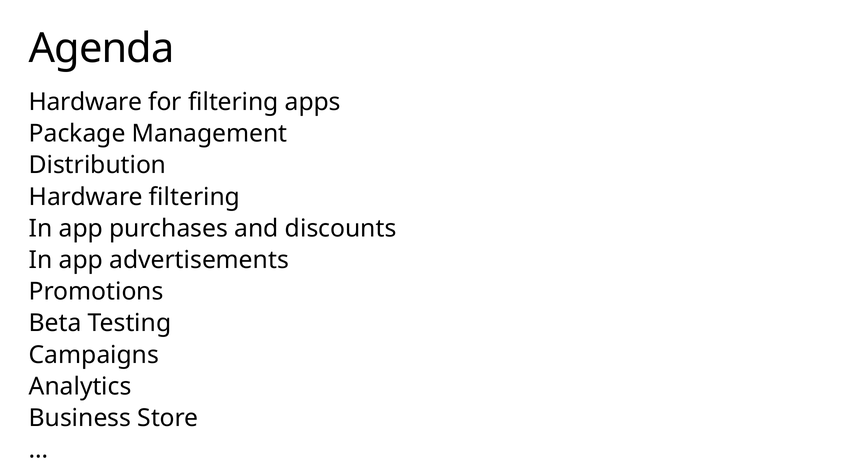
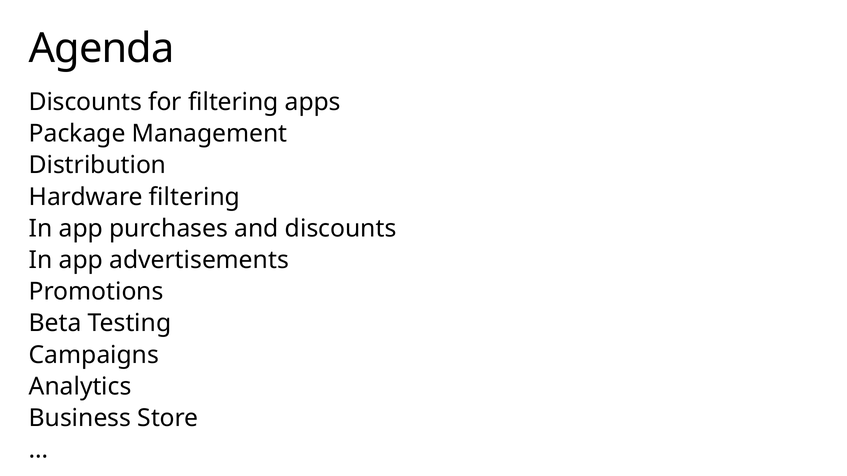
Hardware at (85, 102): Hardware -> Discounts
